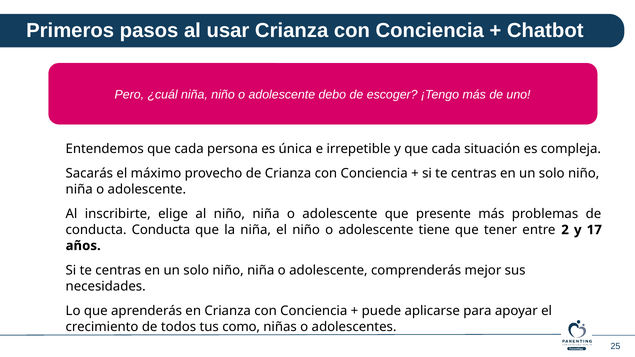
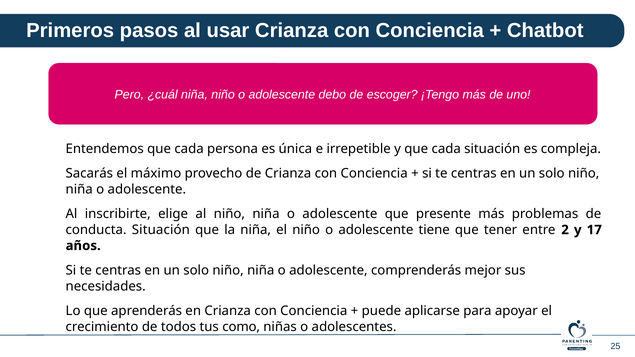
conducta Conducta: Conducta -> Situación
